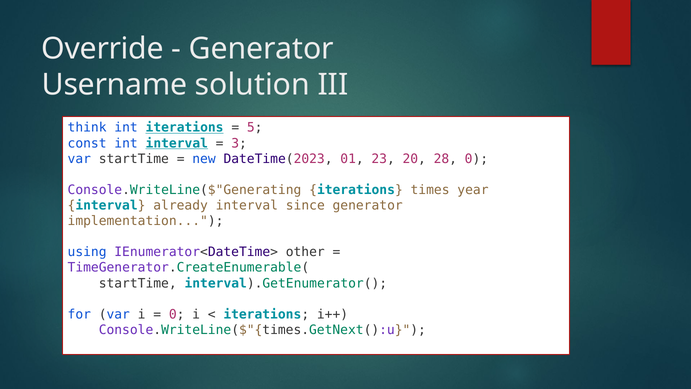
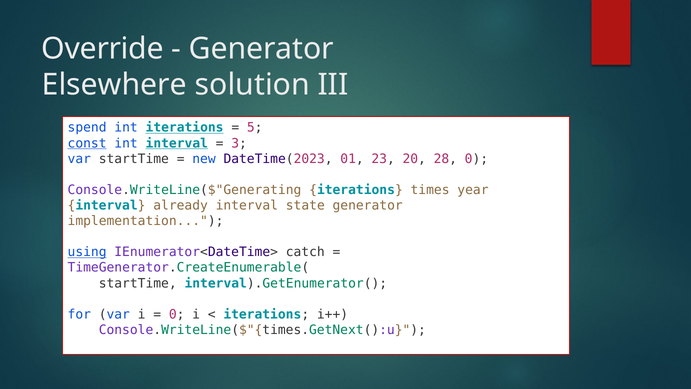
Username: Username -> Elsewhere
think: think -> spend
const underline: none -> present
since: since -> state
using underline: none -> present
other: other -> catch
